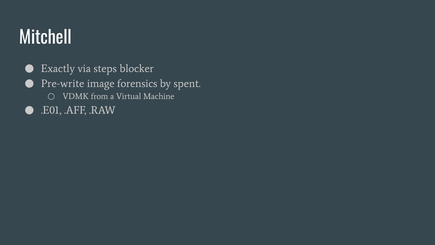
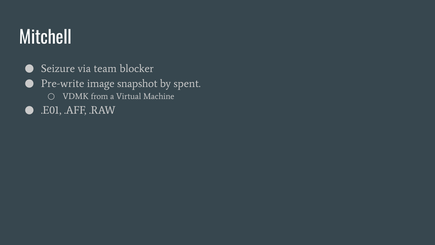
Exactly: Exactly -> Seizure
steps: steps -> team
forensics: forensics -> snapshot
